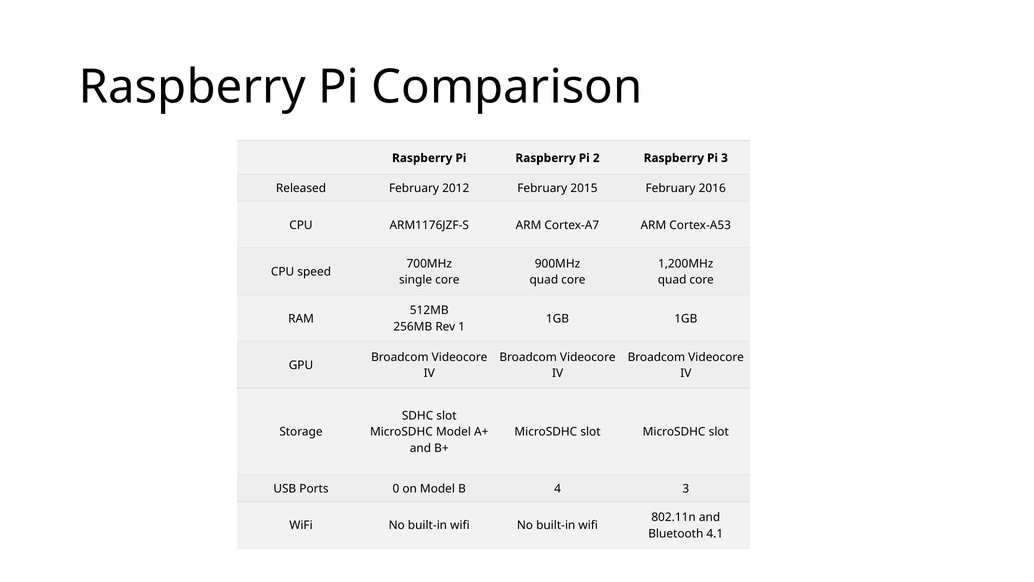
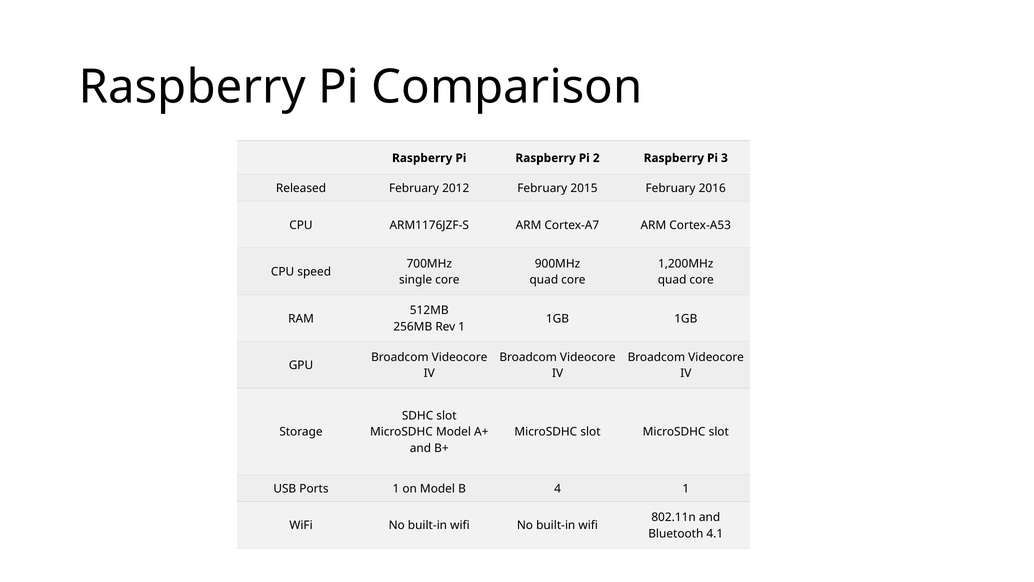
Ports 0: 0 -> 1
4 3: 3 -> 1
